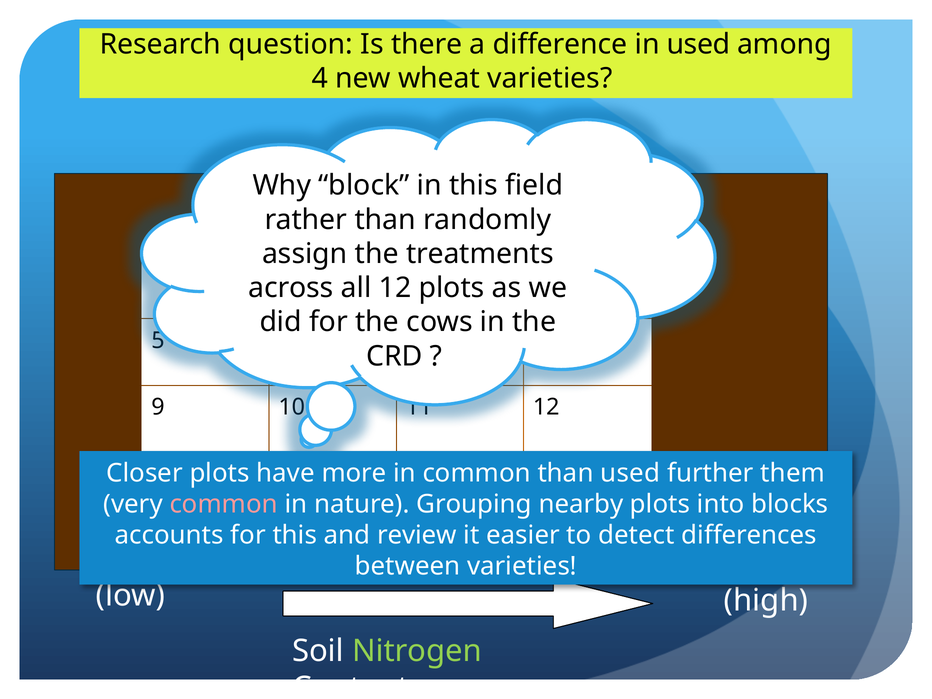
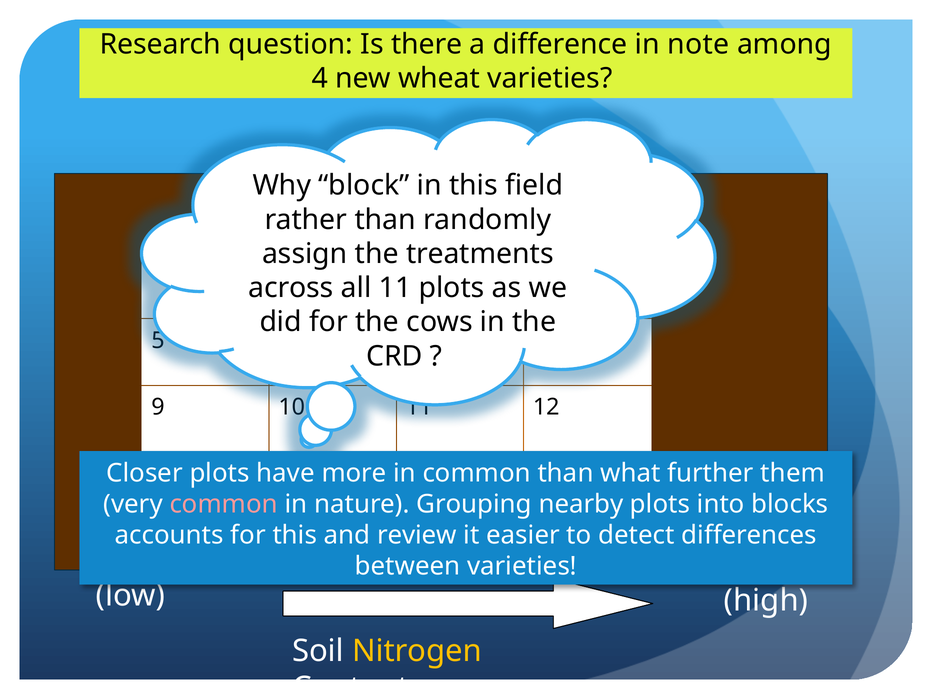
in used: used -> note
all 12: 12 -> 11
used at (630, 473): used -> what
Nitrogen colour: light green -> yellow
